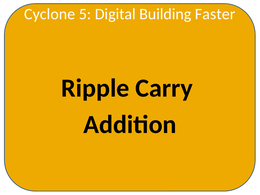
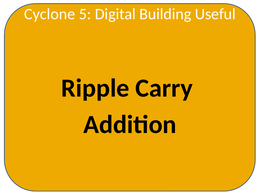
Faster: Faster -> Useful
